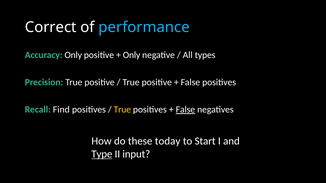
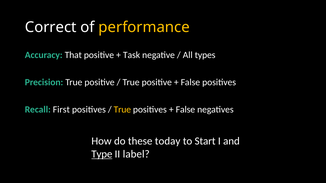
performance colour: light blue -> yellow
Accuracy Only: Only -> That
Only at (132, 55): Only -> Task
Find: Find -> First
False at (185, 110) underline: present -> none
input: input -> label
